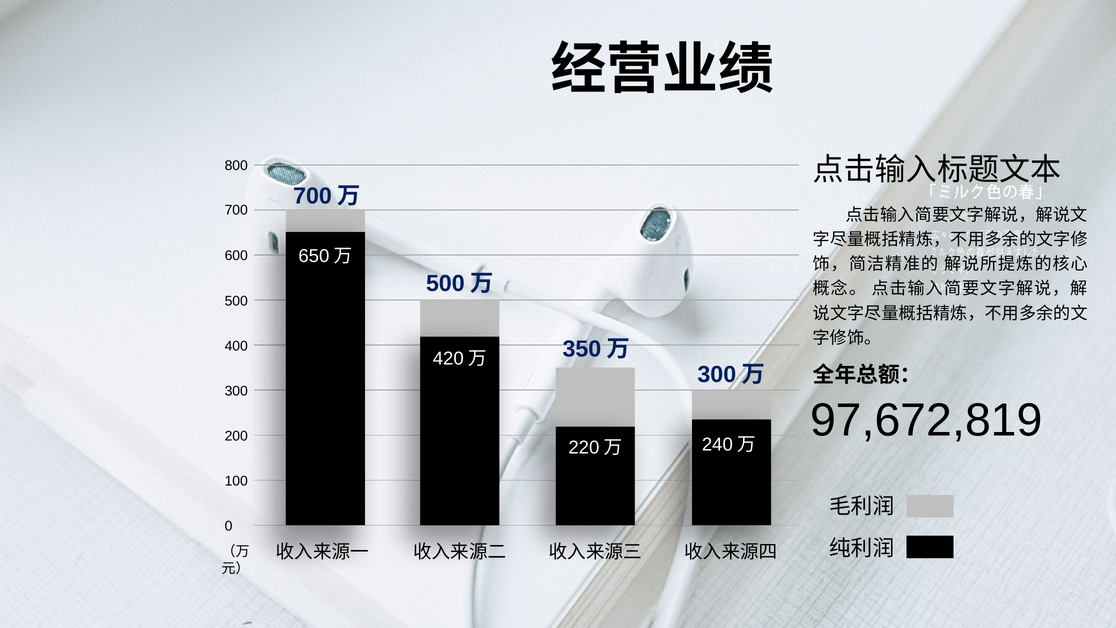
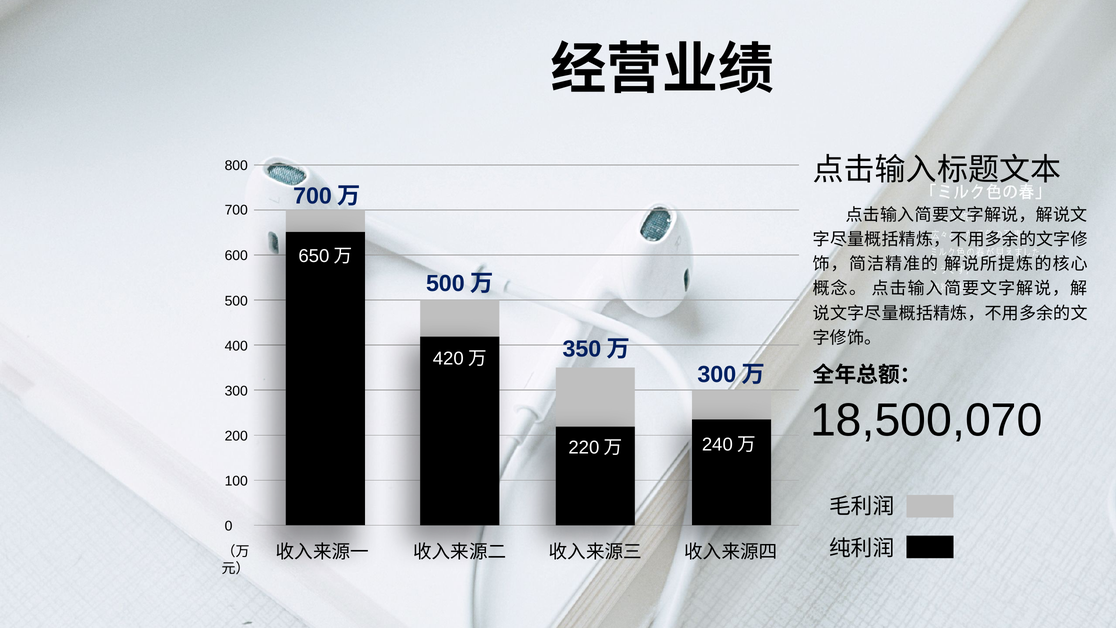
97,672,819: 97,672,819 -> 18,500,070
